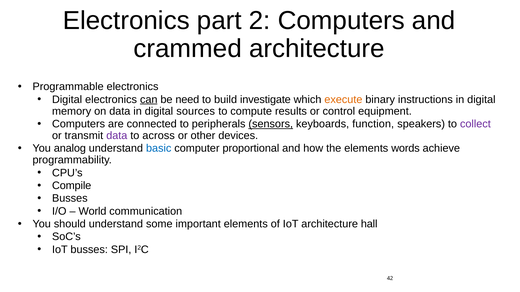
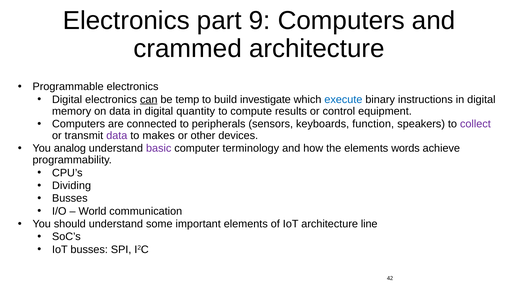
2: 2 -> 9
need: need -> temp
execute colour: orange -> blue
sources: sources -> quantity
sensors underline: present -> none
across: across -> makes
basic colour: blue -> purple
proportional: proportional -> terminology
Compile: Compile -> Dividing
hall: hall -> line
